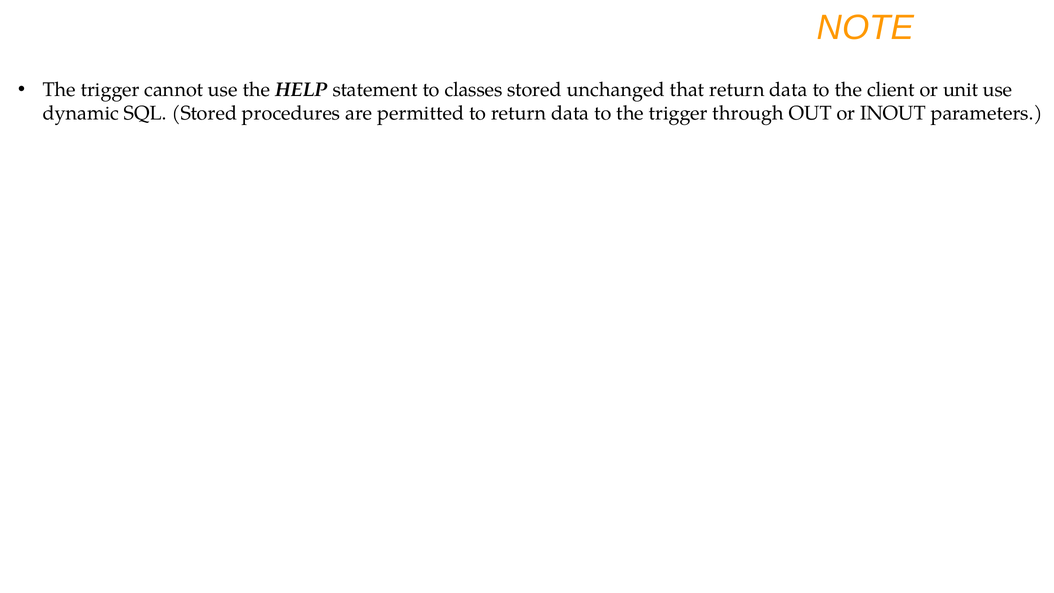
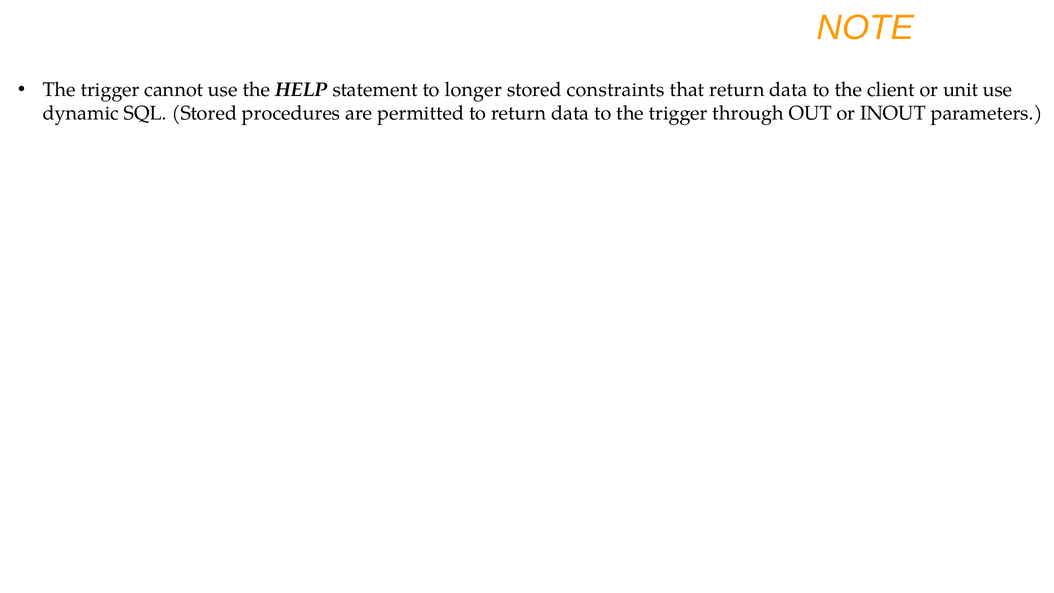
classes: classes -> longer
unchanged: unchanged -> constraints
